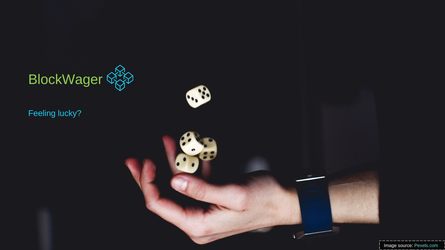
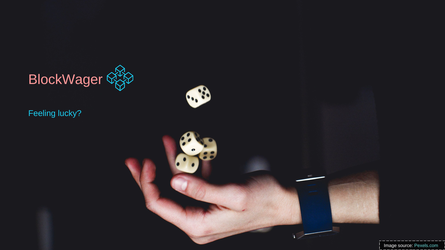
BlockWager colour: light green -> pink
